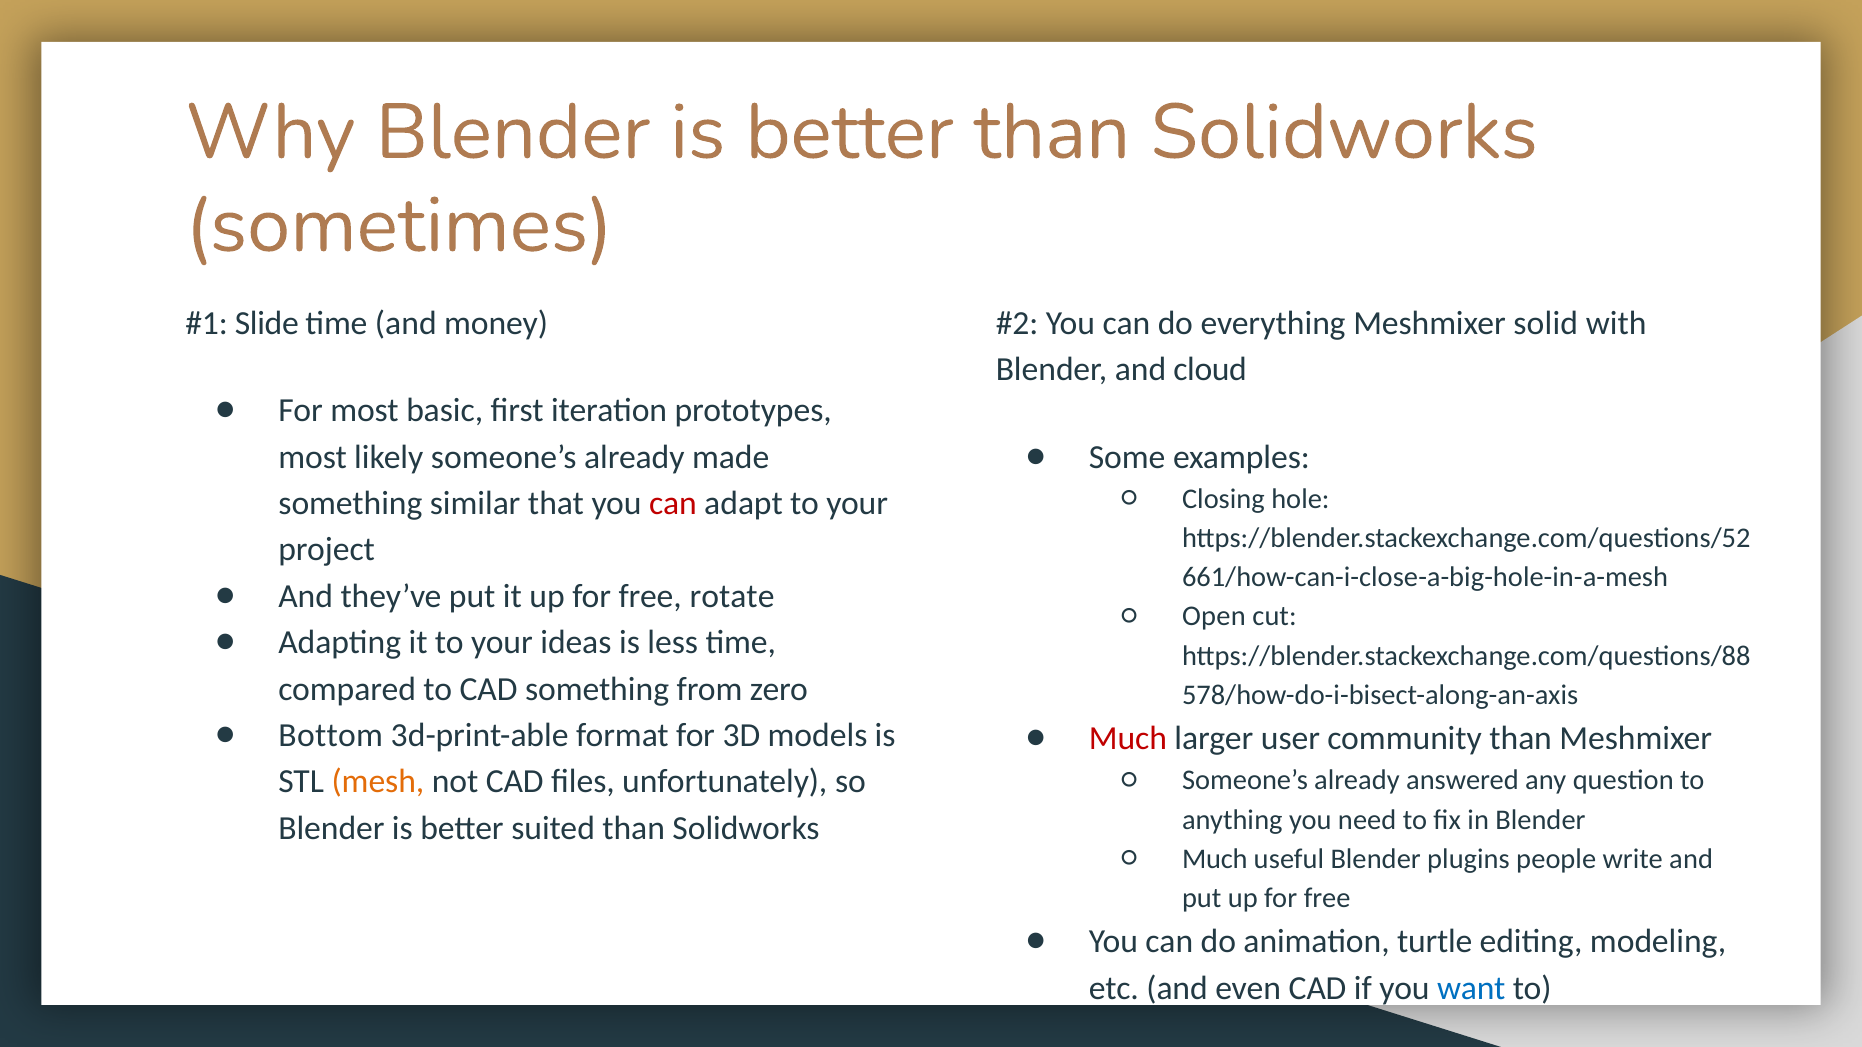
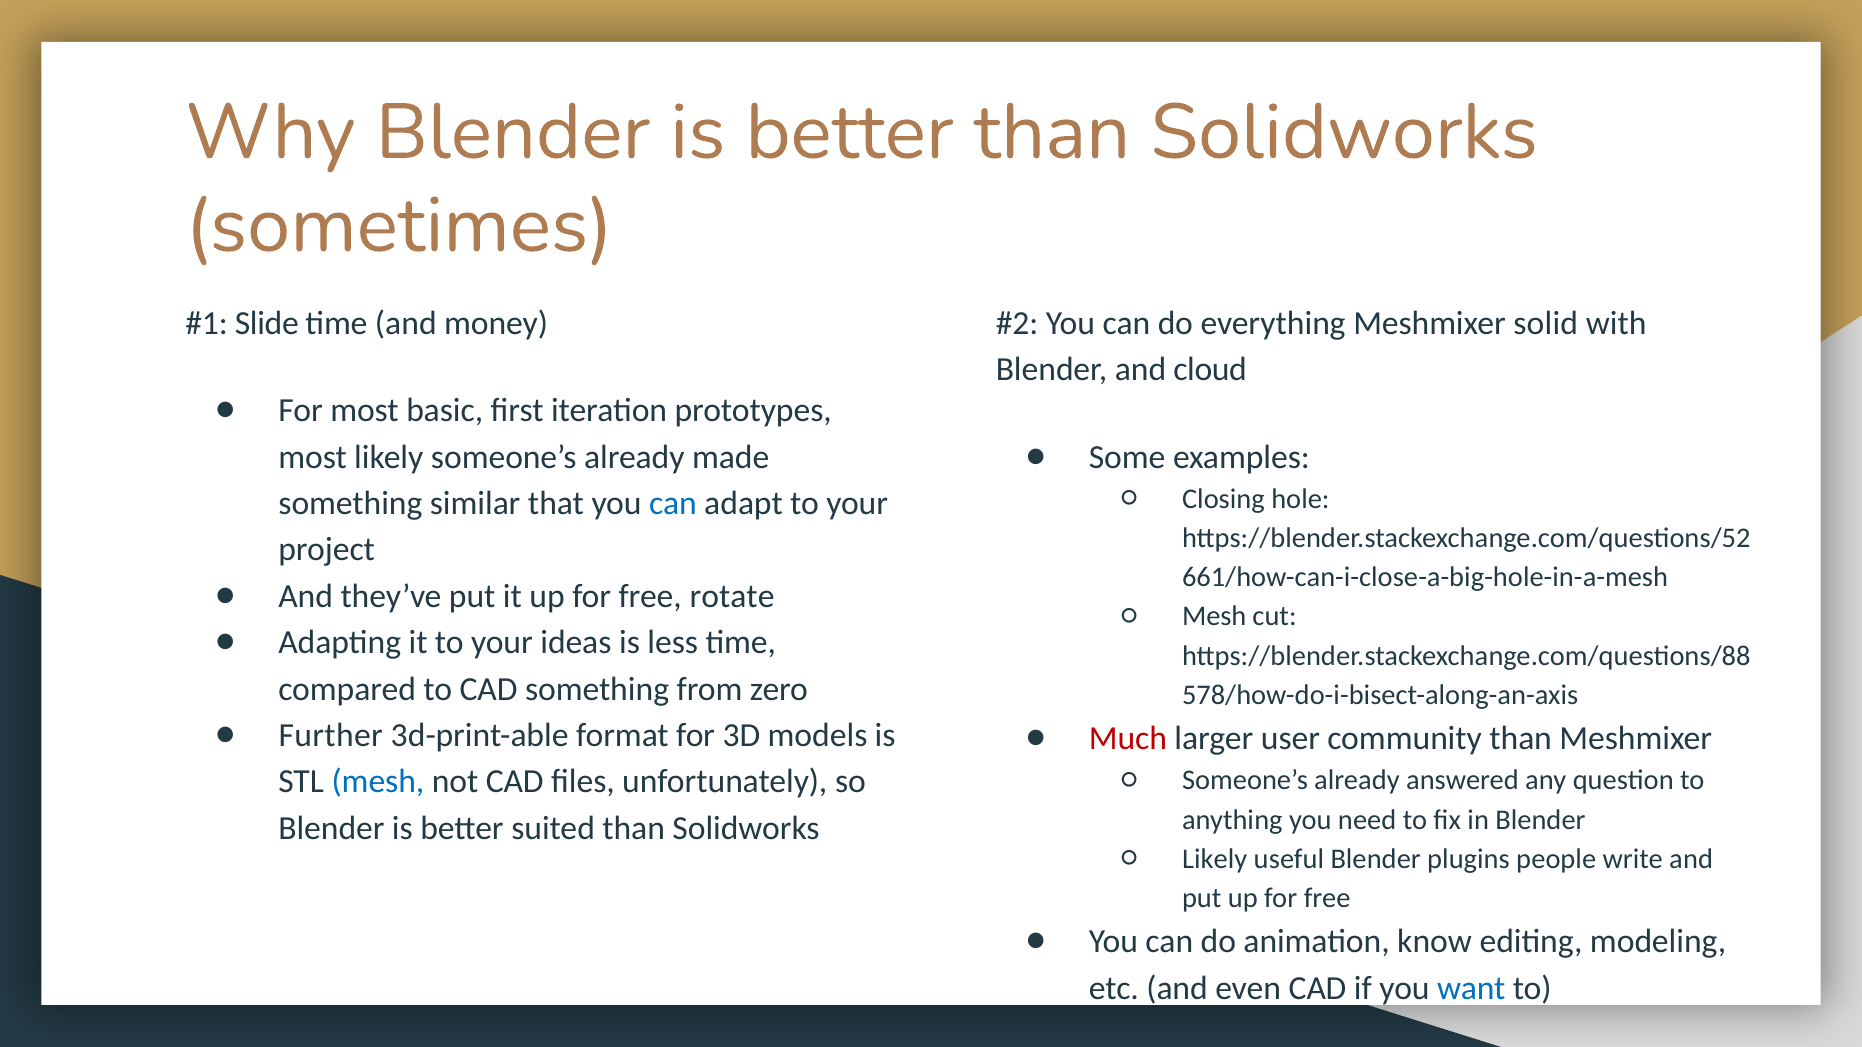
can at (673, 504) colour: red -> blue
Open at (1214, 617): Open -> Mesh
Bottom: Bottom -> Further
mesh at (378, 782) colour: orange -> blue
Much at (1215, 859): Much -> Likely
turtle: turtle -> know
